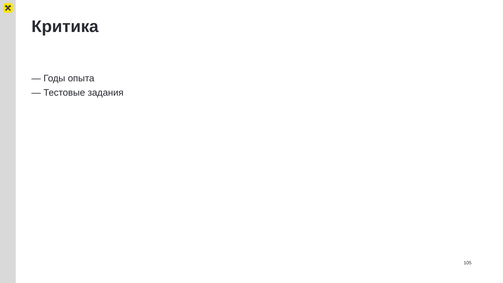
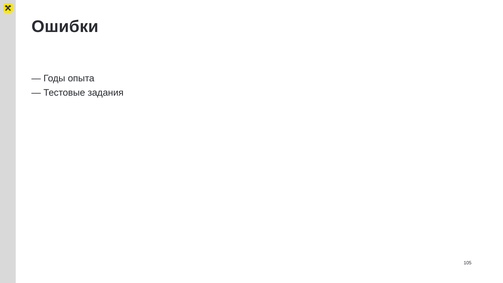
Критика: Критика -> Ошибки
